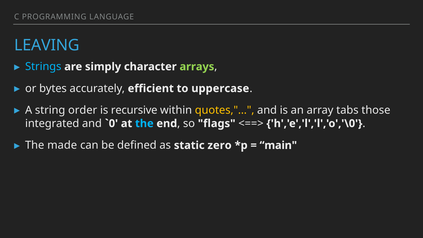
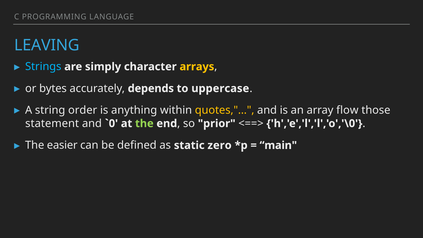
arrays colour: light green -> yellow
efficient: efficient -> depends
recursive: recursive -> anything
tabs: tabs -> flow
integrated: integrated -> statement
the at (144, 123) colour: light blue -> light green
flags: flags -> prior
made: made -> easier
